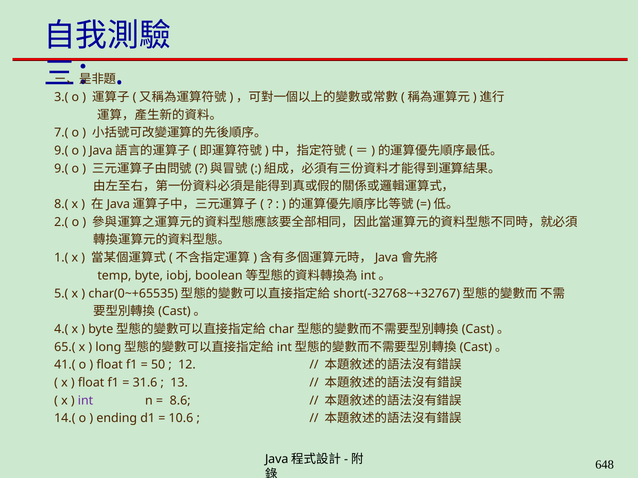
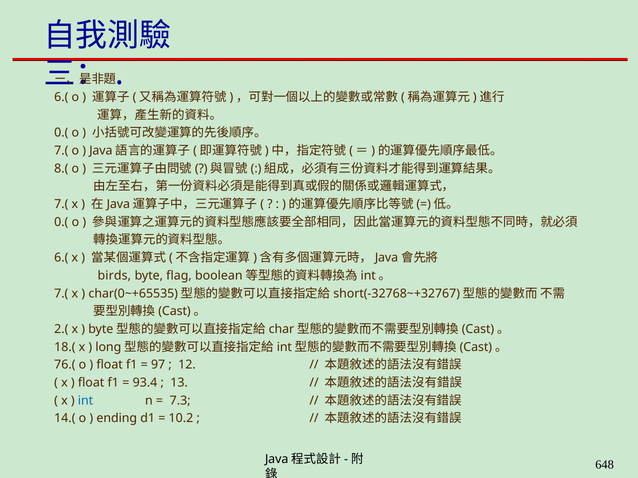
3.( at (61, 97): 3.( -> 6.(
7.( at (61, 133): 7.( -> 0.(
9.( at (61, 151): 9.( -> 7.(
9.( at (61, 169): 9.( -> 8.(
8.( at (61, 204): 8.( -> 7.(
2.( at (61, 222): 2.( -> 0.(
1.( at (61, 258): 1.( -> 6.(
temp: temp -> birds
iobj: iobj -> flag
5.( at (61, 294): 5.( -> 7.(
4.(: 4.( -> 2.(
65.(: 65.( -> 18.(
41.(: 41.( -> 76.(
50: 50 -> 97
31.6: 31.6 -> 93.4
int colour: purple -> blue
8.6: 8.6 -> 7.3
10.6: 10.6 -> 10.2
